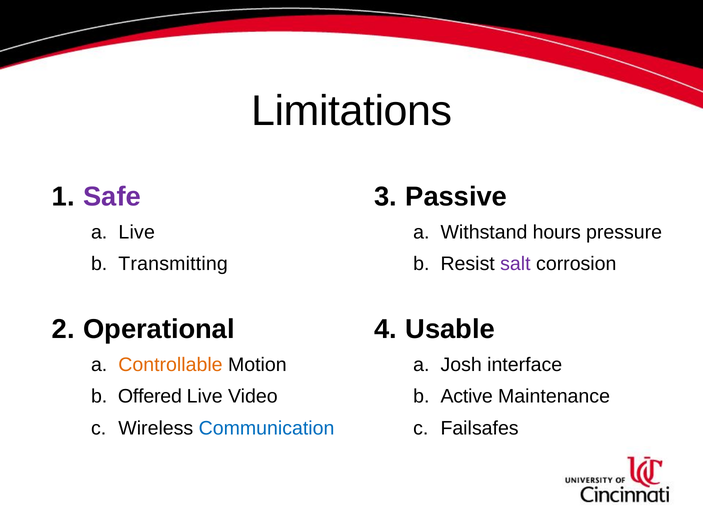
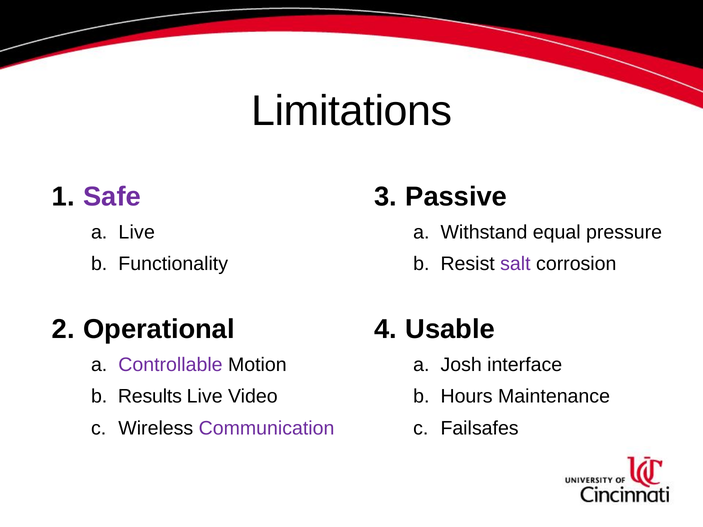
hours: hours -> equal
Transmitting: Transmitting -> Functionality
Controllable colour: orange -> purple
Offered: Offered -> Results
Active: Active -> Hours
Communication colour: blue -> purple
